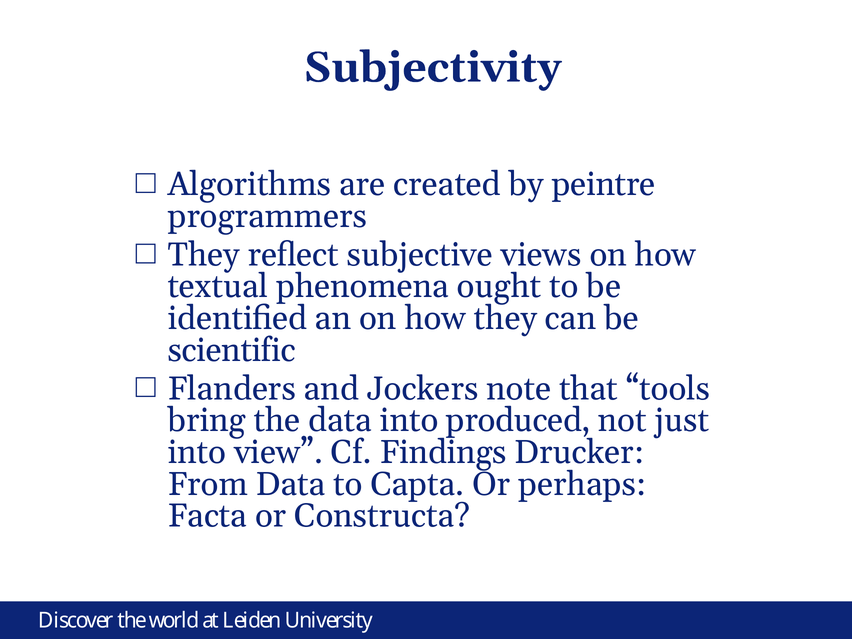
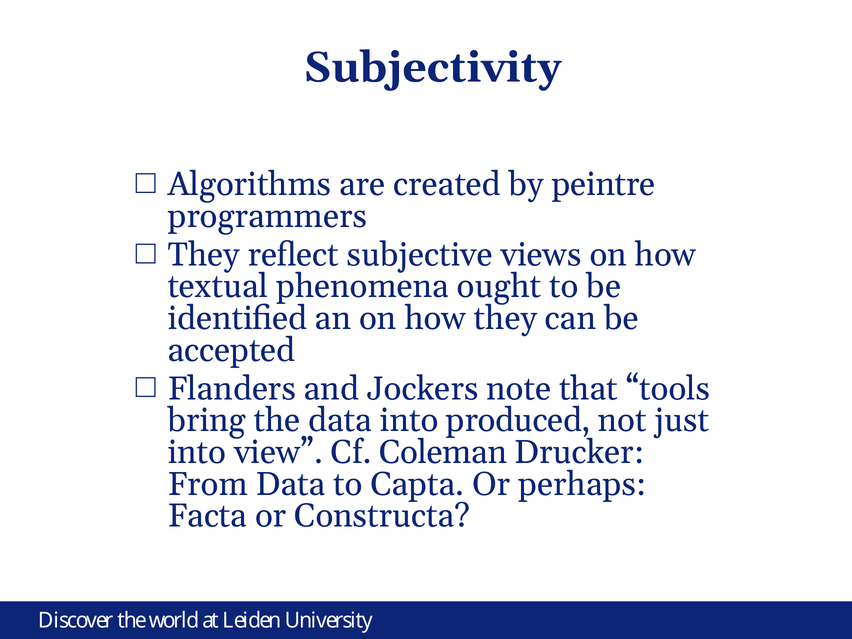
scientific: scientific -> accepted
Findings: Findings -> Coleman
